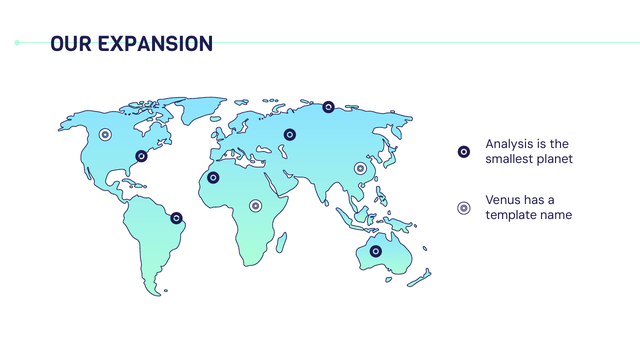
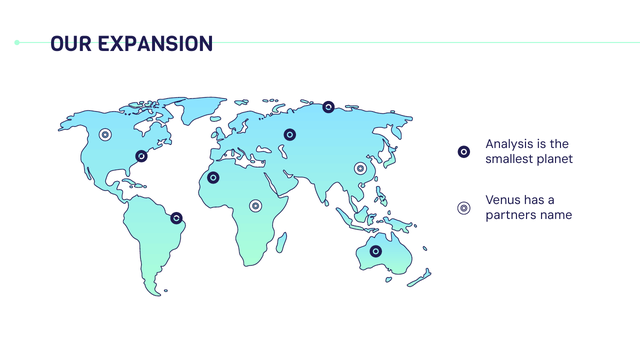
template: template -> partners
